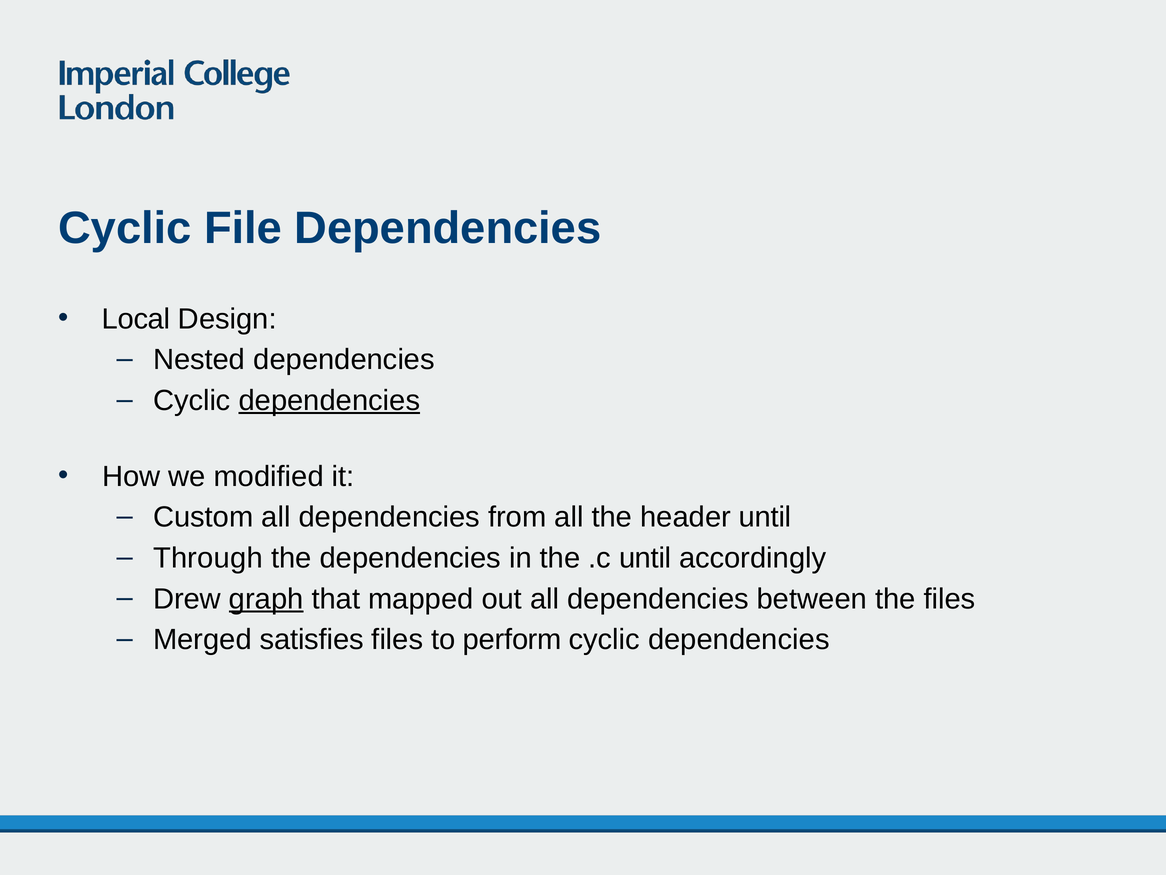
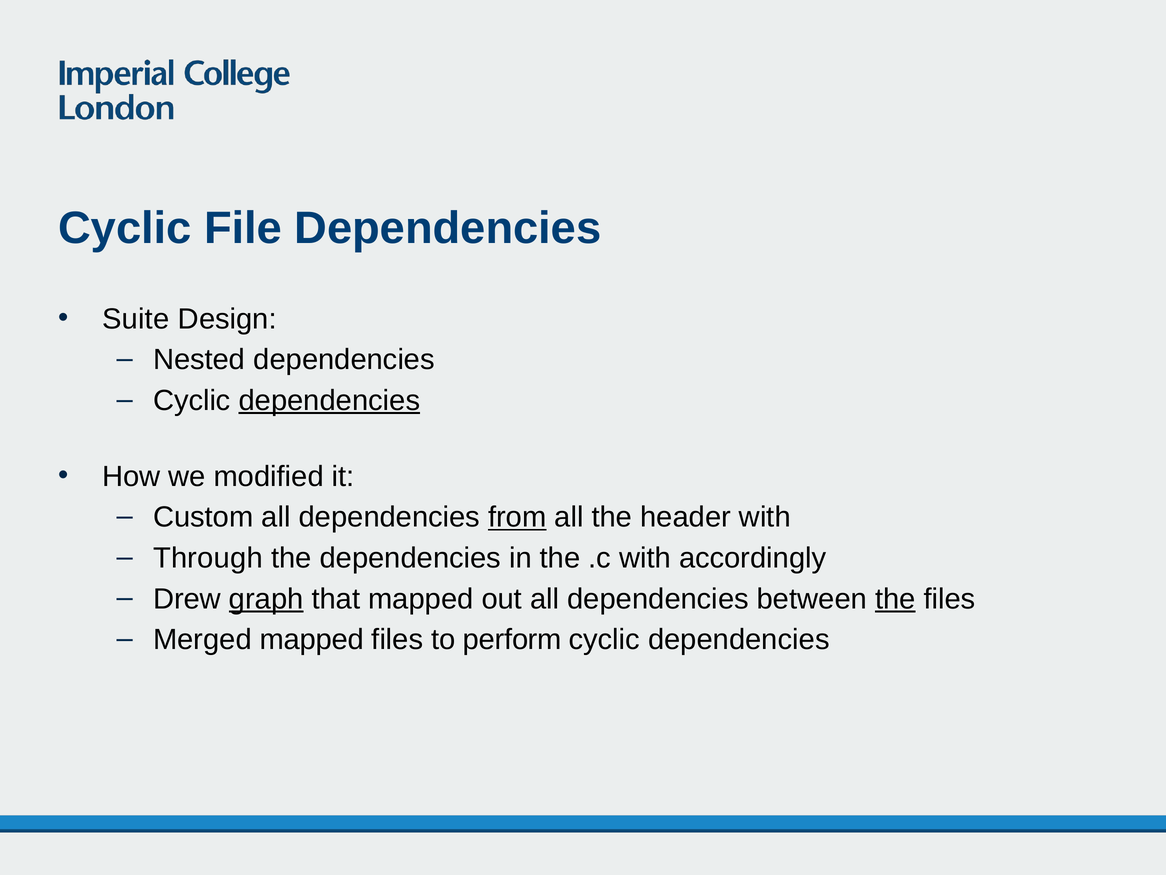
Local: Local -> Suite
from underline: none -> present
header until: until -> with
.c until: until -> with
the at (895, 599) underline: none -> present
Merged satisfies: satisfies -> mapped
